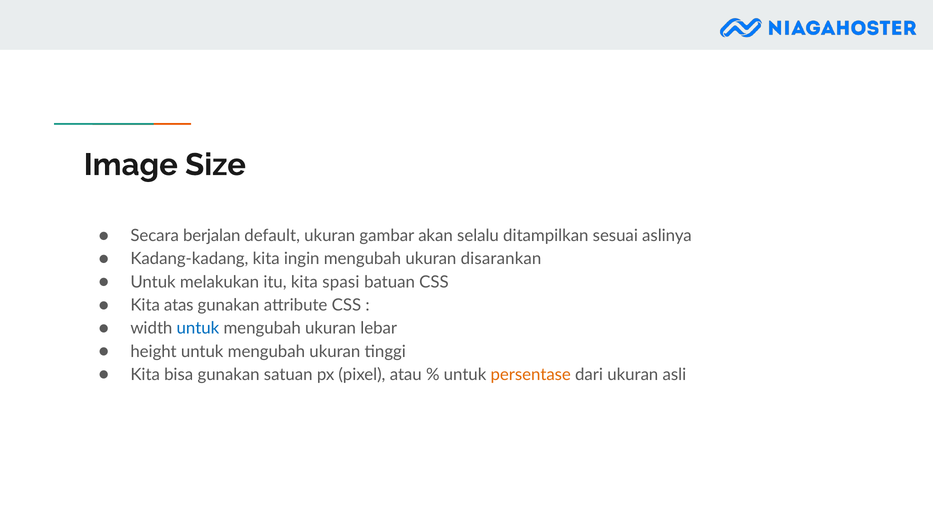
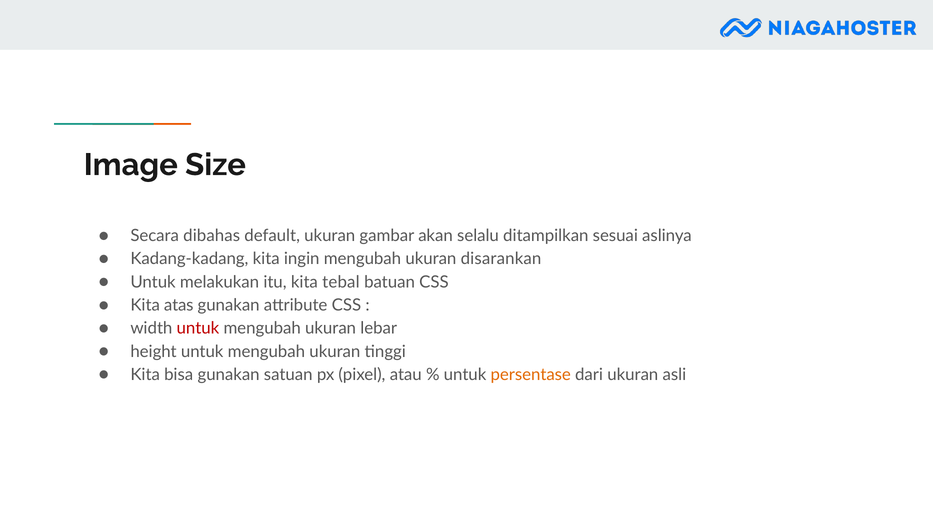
berjalan: berjalan -> dibahas
spasi: spasi -> tebal
untuk at (198, 328) colour: blue -> red
